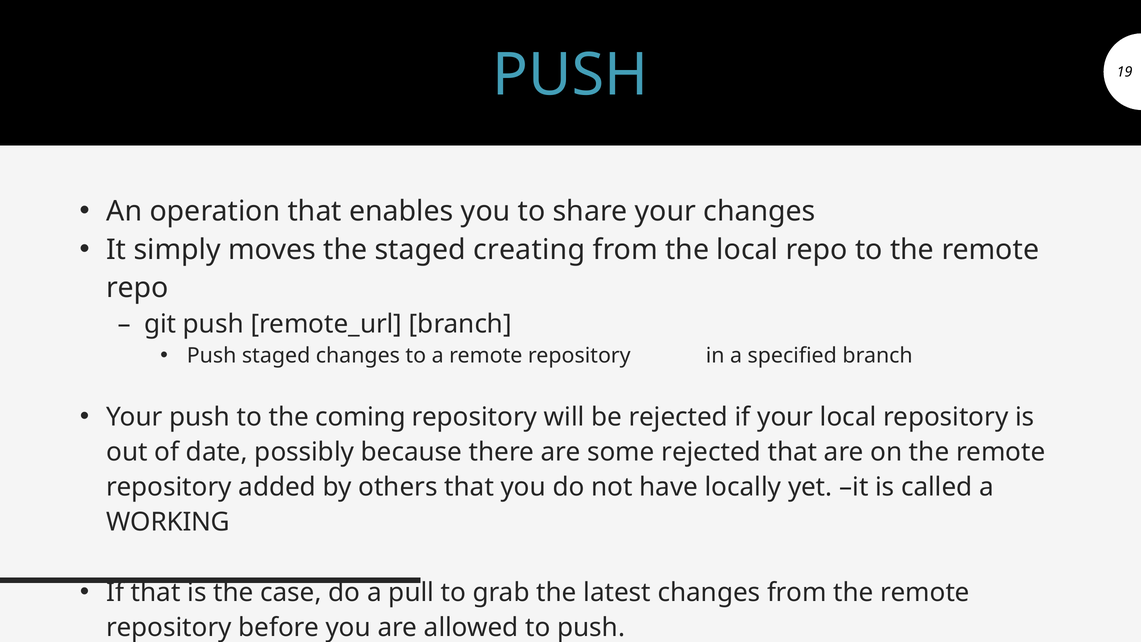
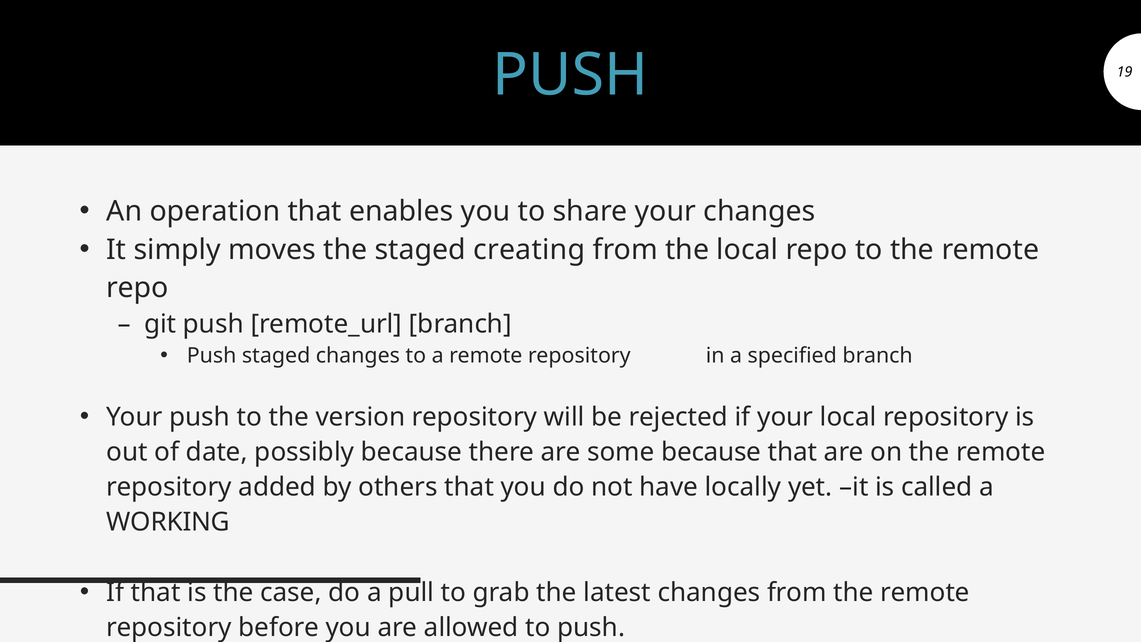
coming: coming -> version
some rejected: rejected -> because
